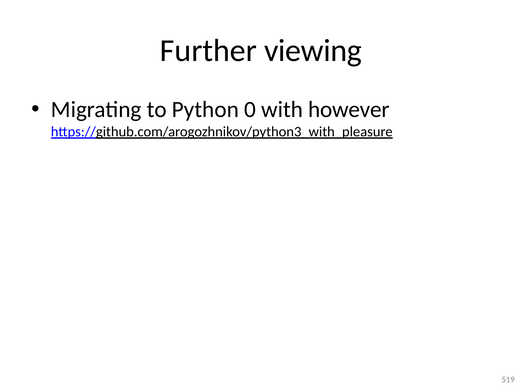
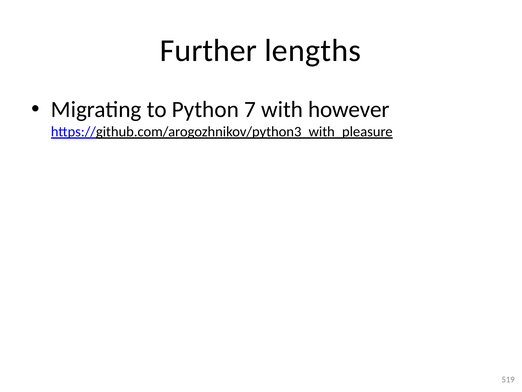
viewing: viewing -> lengths
0: 0 -> 7
